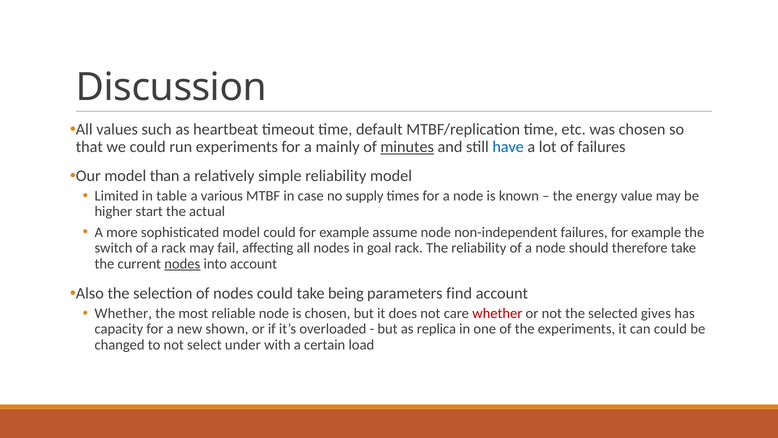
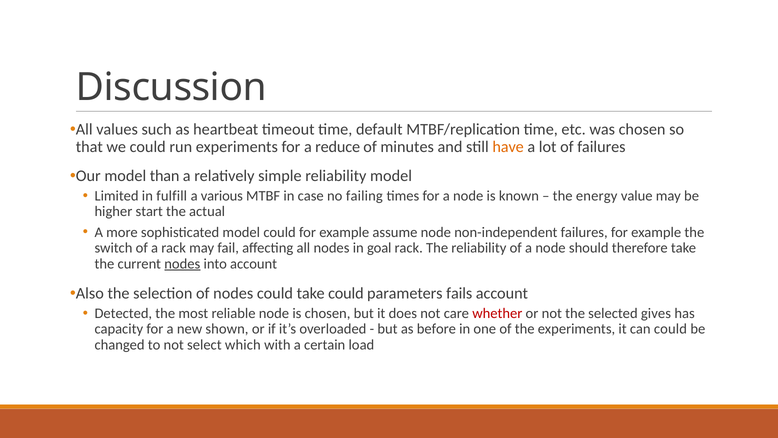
mainly: mainly -> reduce
minutes underline: present -> none
have colour: blue -> orange
table: table -> fulfill
supply: supply -> failing
take being: being -> could
find: find -> fails
Whether at (123, 313): Whether -> Detected
replica: replica -> before
under: under -> which
